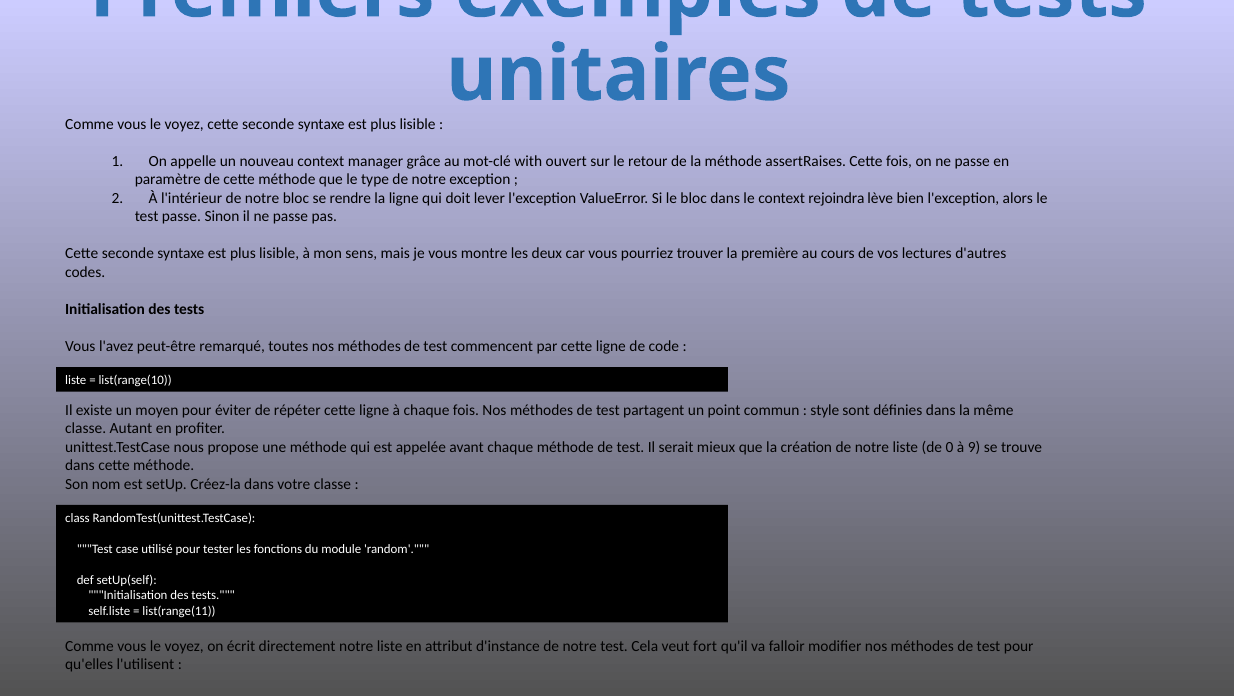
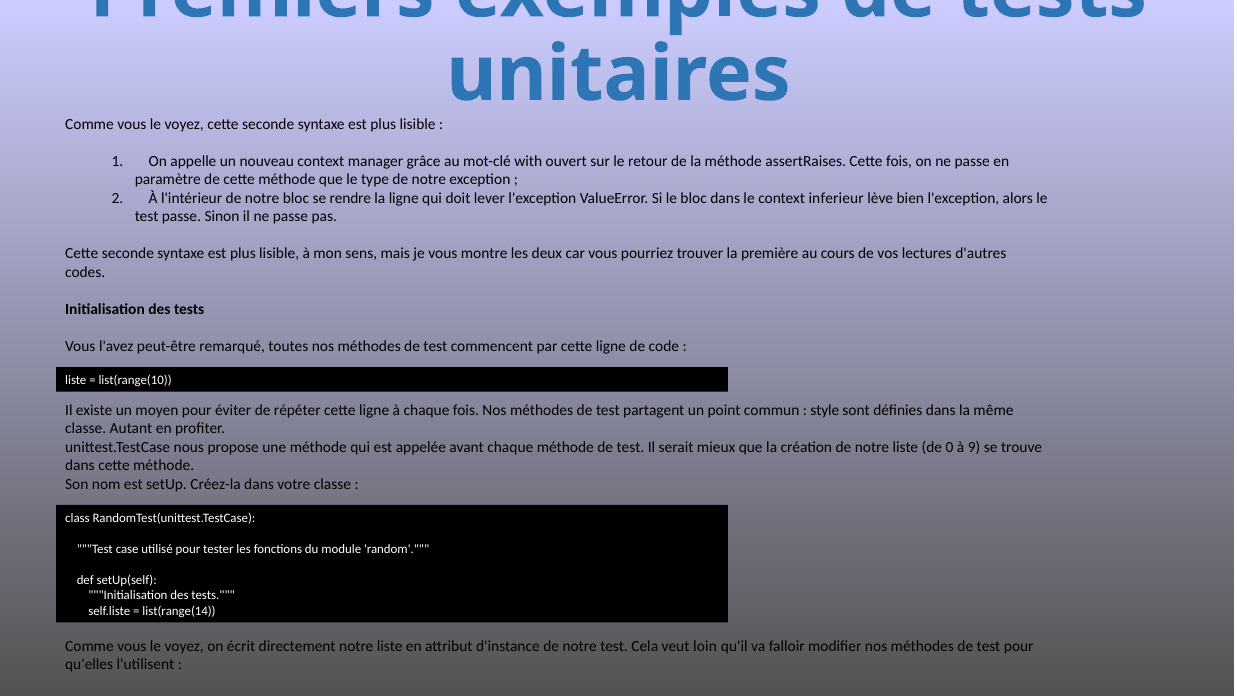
rejoindra: rejoindra -> inferieur
list(range(11: list(range(11 -> list(range(14
fort: fort -> loin
